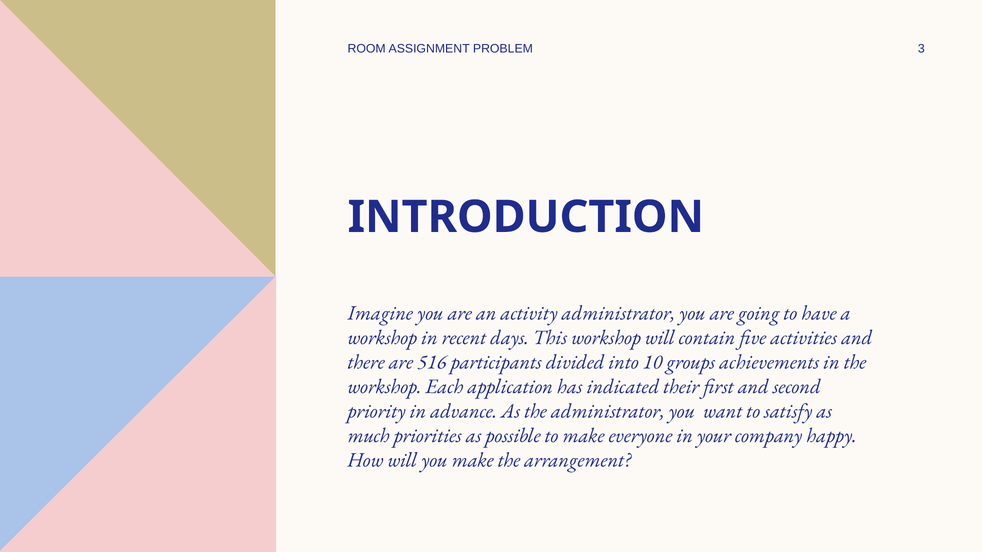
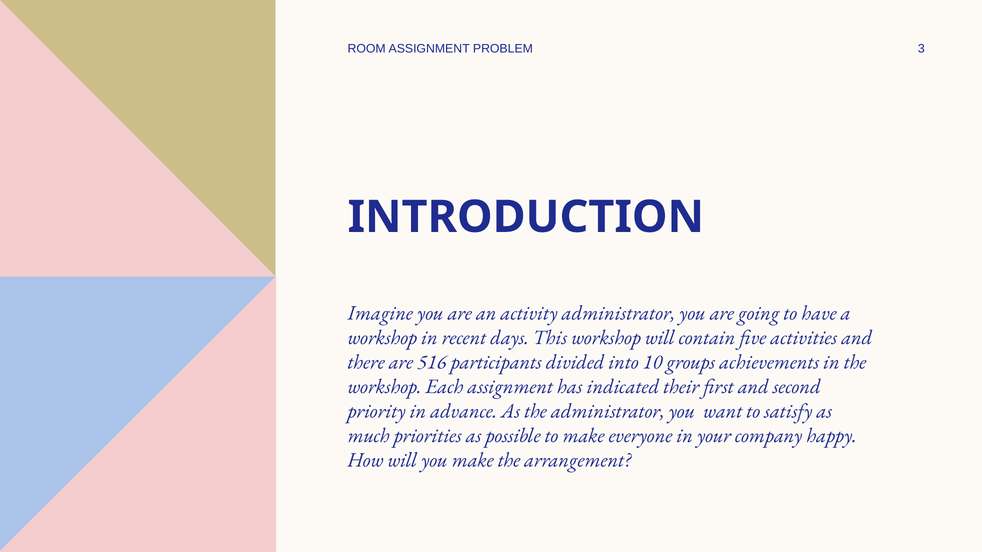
Each application: application -> assignment
